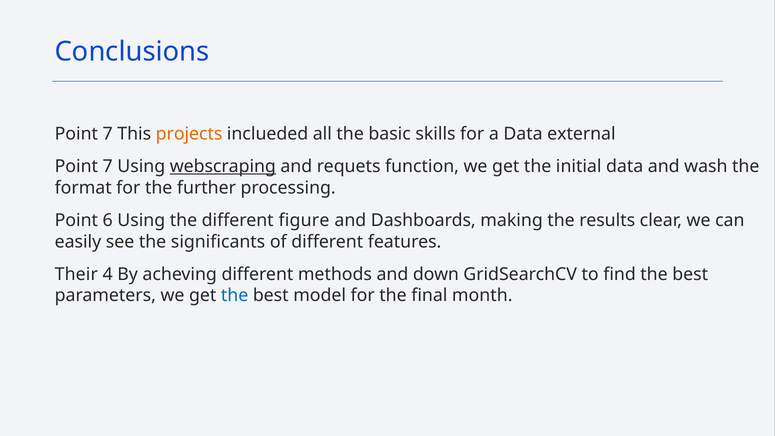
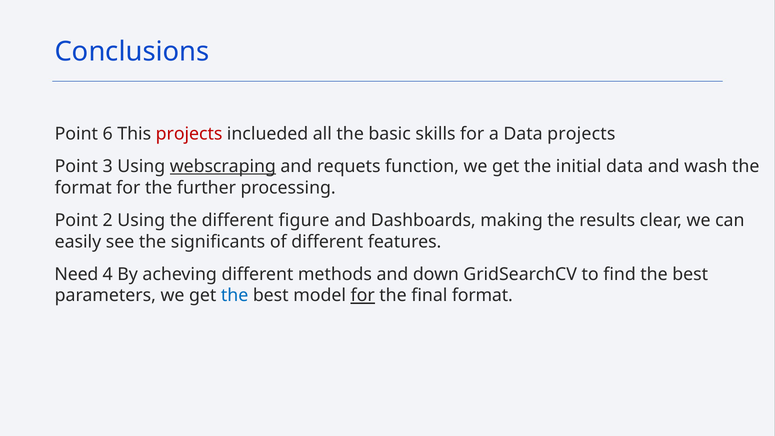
7 at (108, 134): 7 -> 6
projects at (189, 134) colour: orange -> red
Data external: external -> projects
7 at (108, 167): 7 -> 3
6: 6 -> 2
Their: Their -> Need
for at (363, 296) underline: none -> present
final month: month -> format
